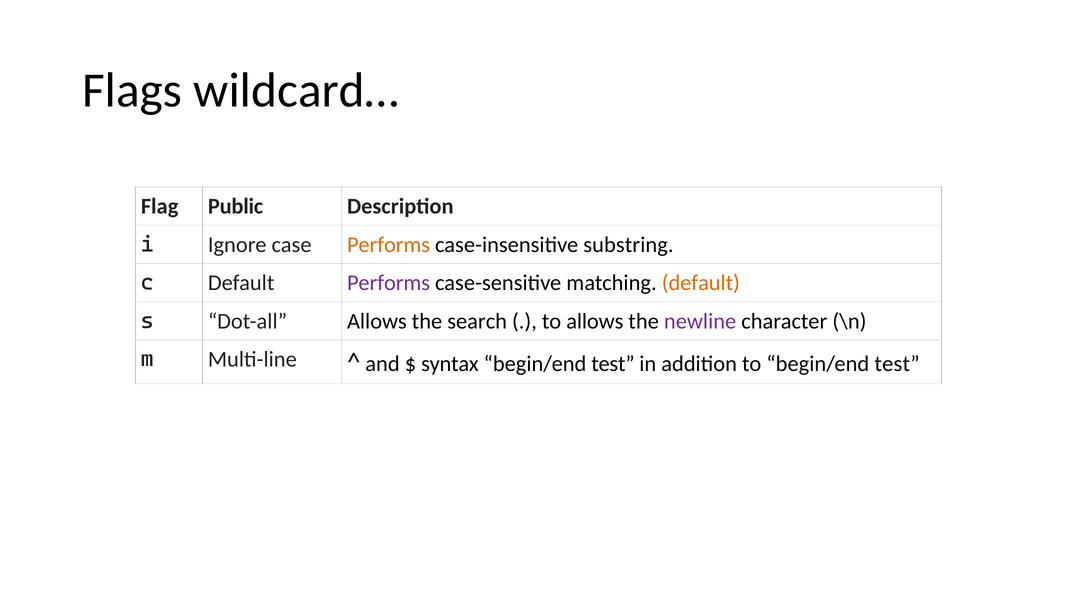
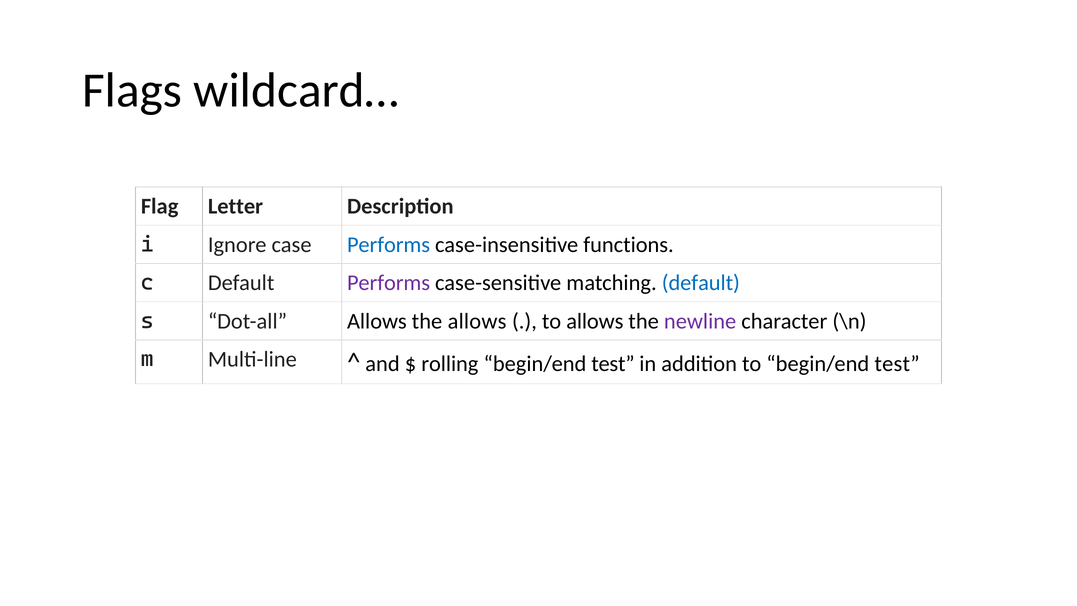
Public: Public -> Letter
Performs at (389, 245) colour: orange -> blue
substring: substring -> functions
default at (701, 283) colour: orange -> blue
the search: search -> allows
syntax: syntax -> rolling
